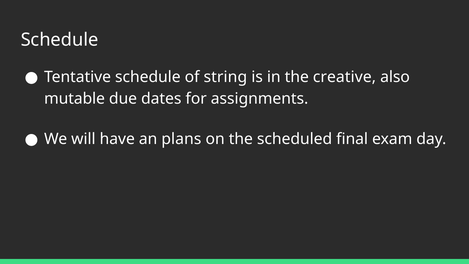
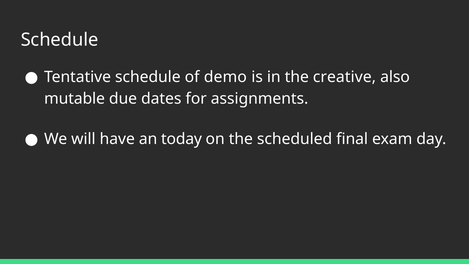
string: string -> demo
plans: plans -> today
